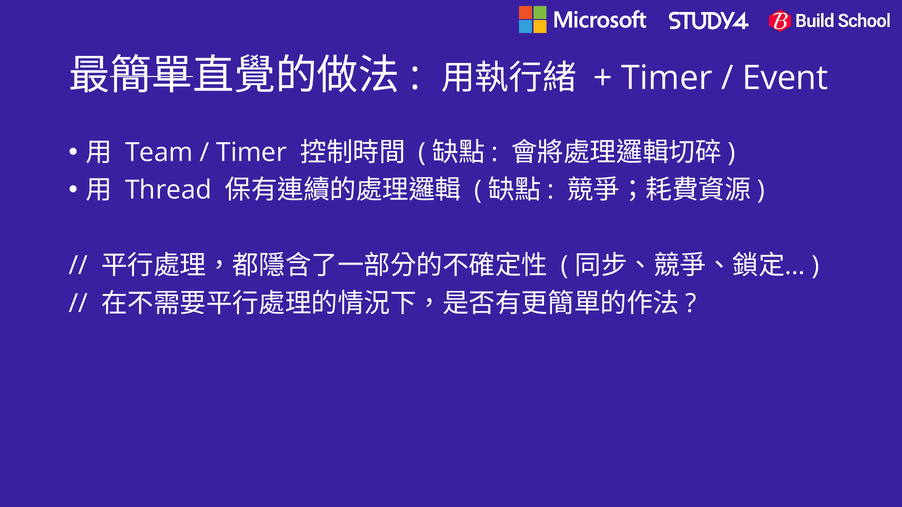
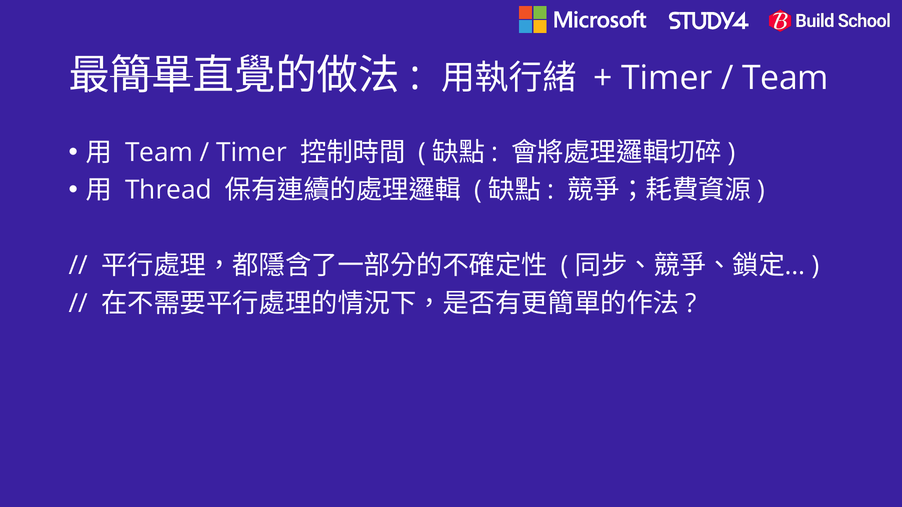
Event at (785, 78): Event -> Team
